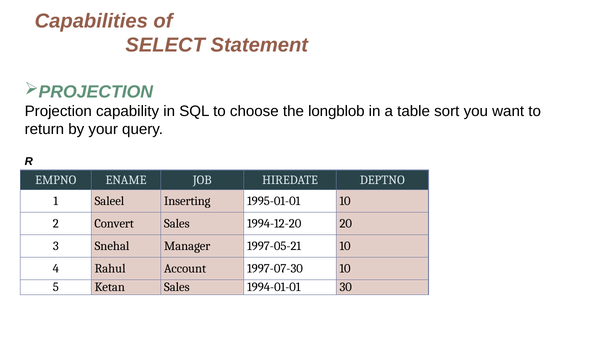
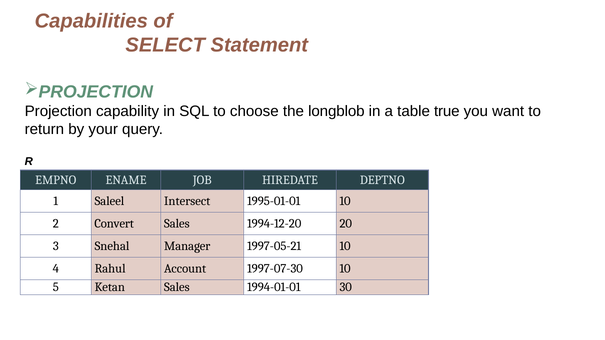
sort: sort -> true
Inserting: Inserting -> Intersect
